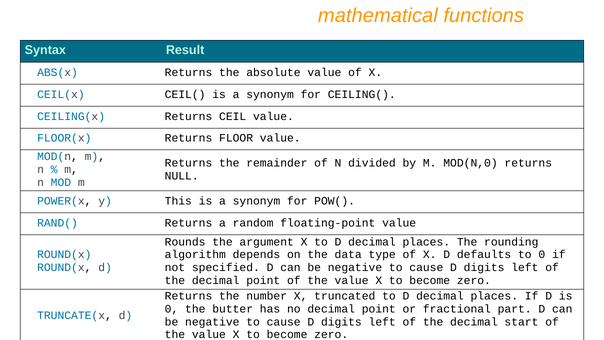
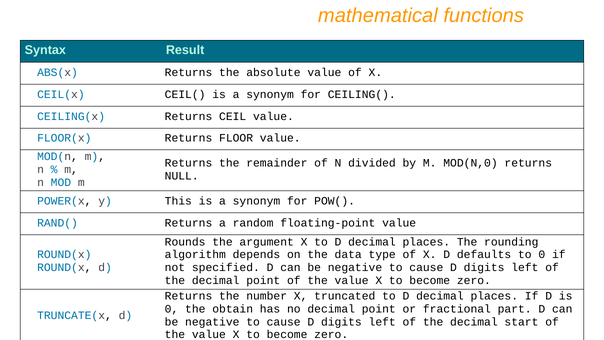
butter: butter -> obtain
